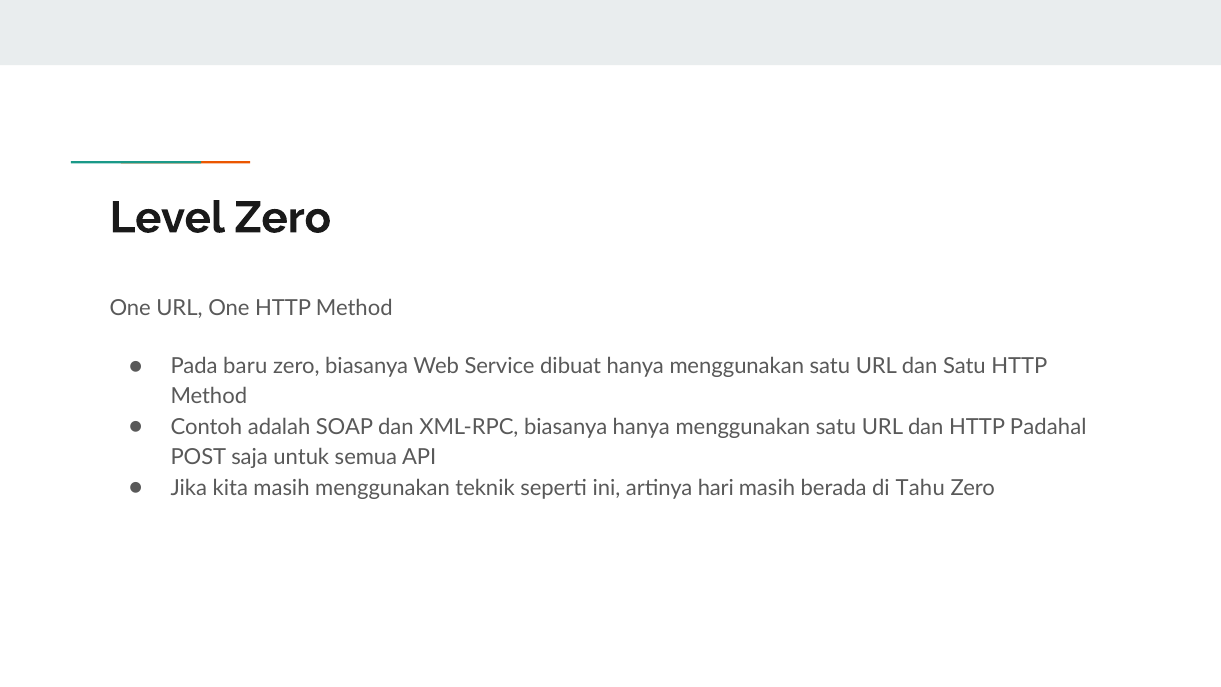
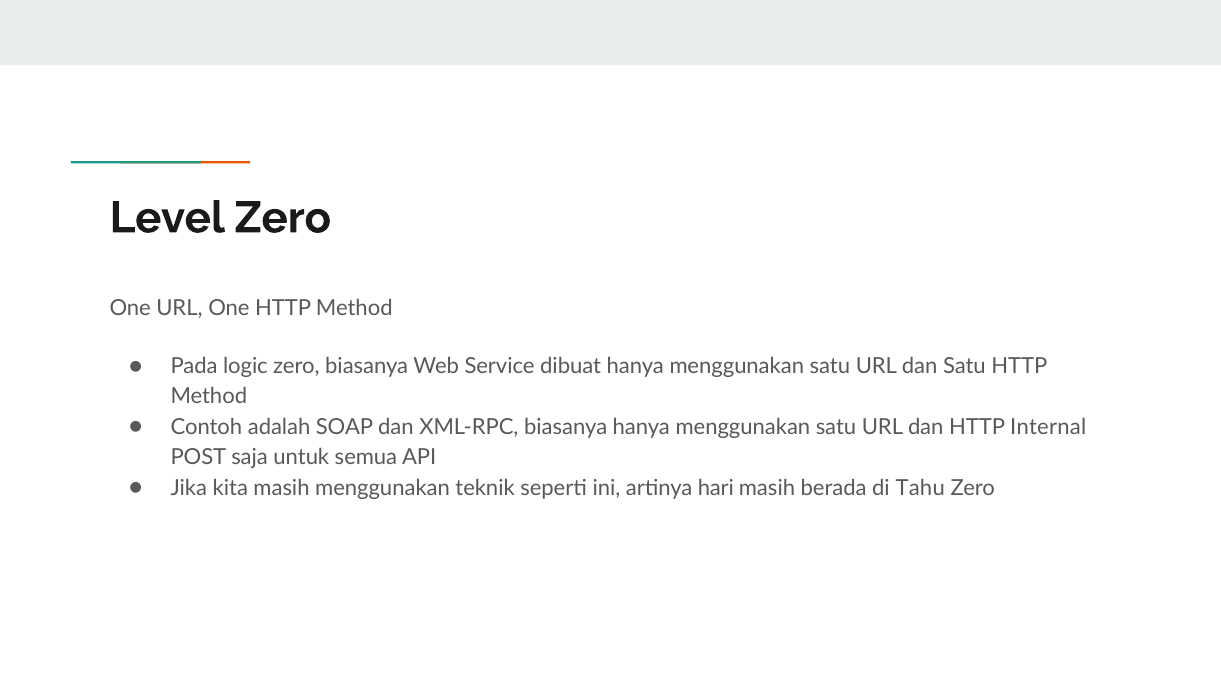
baru: baru -> logic
Padahal: Padahal -> Internal
